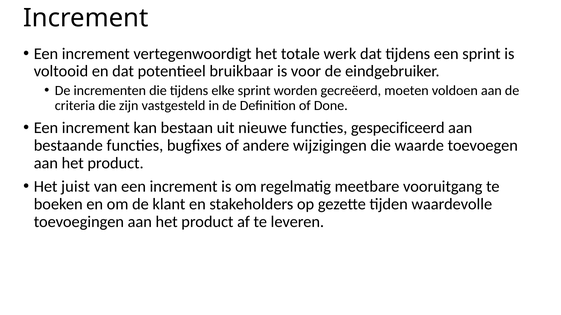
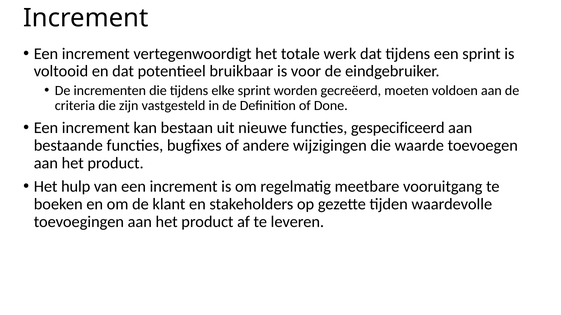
juist: juist -> hulp
